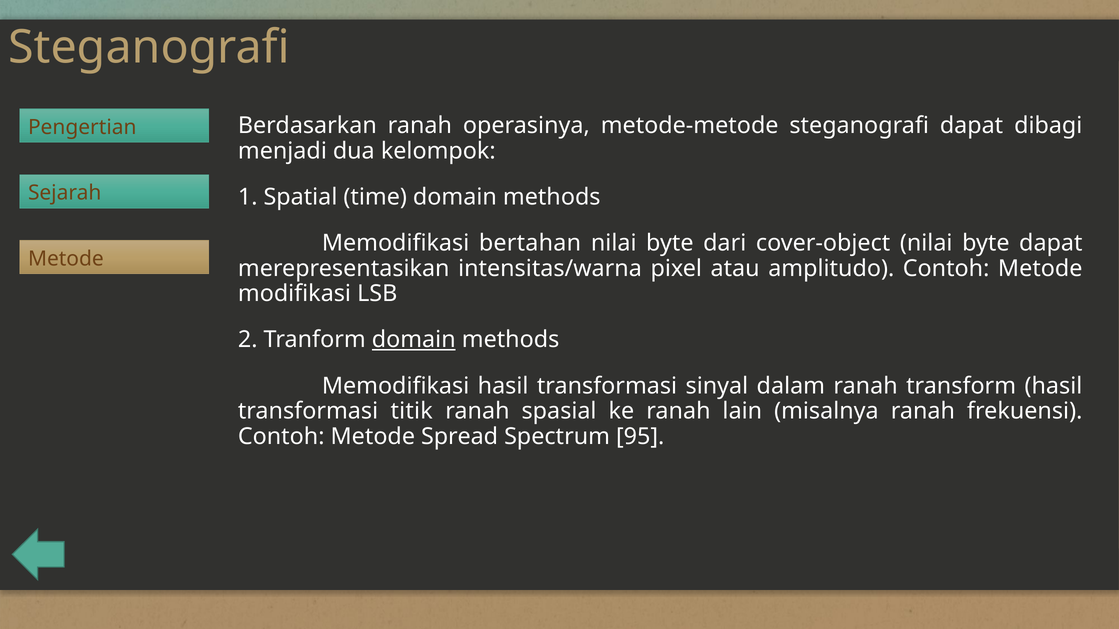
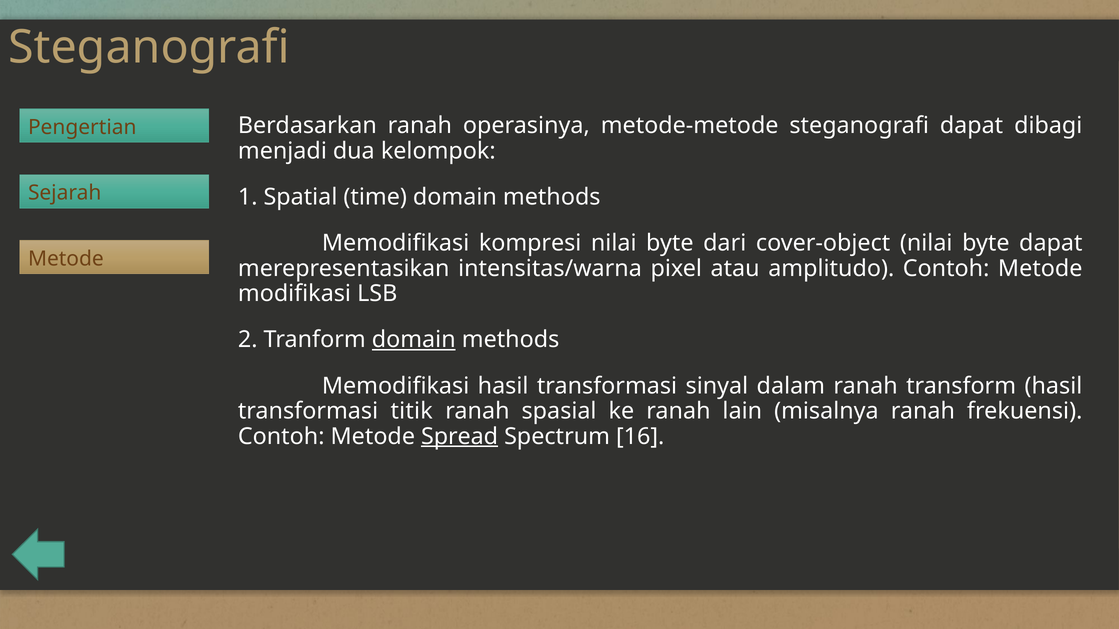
bertahan: bertahan -> kompresi
Spread underline: none -> present
95: 95 -> 16
